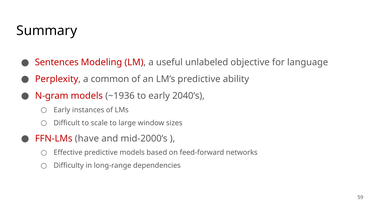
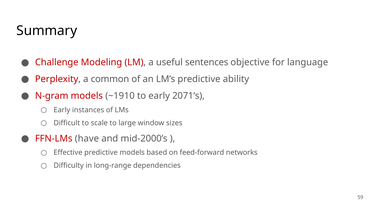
Sentences: Sentences -> Challenge
unlabeled: unlabeled -> sentences
~1936: ~1936 -> ~1910
2040’s: 2040’s -> 2071’s
